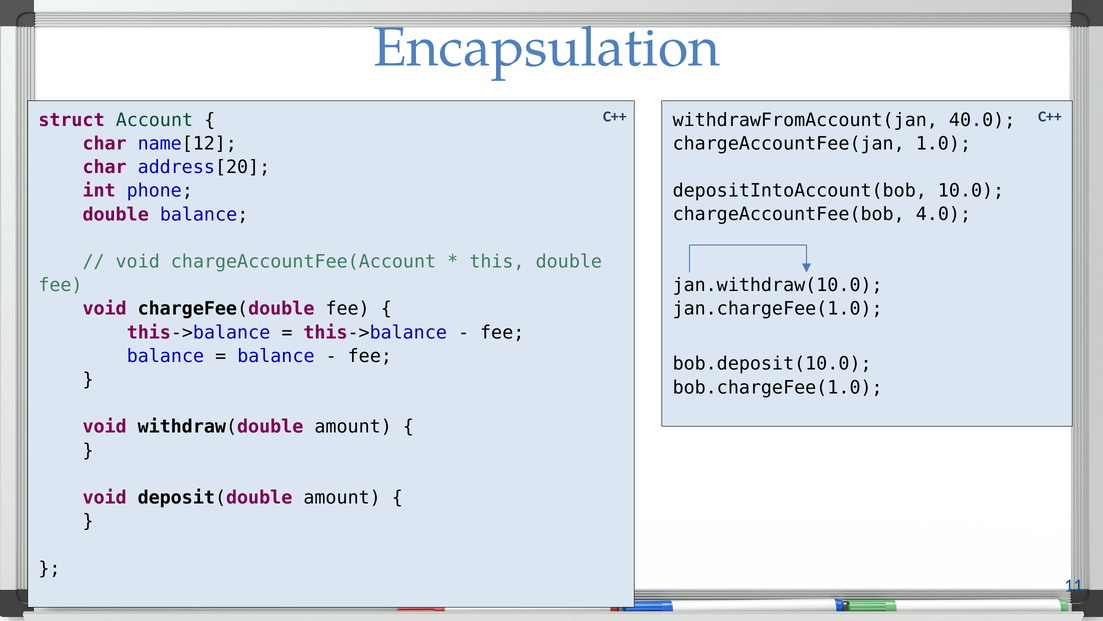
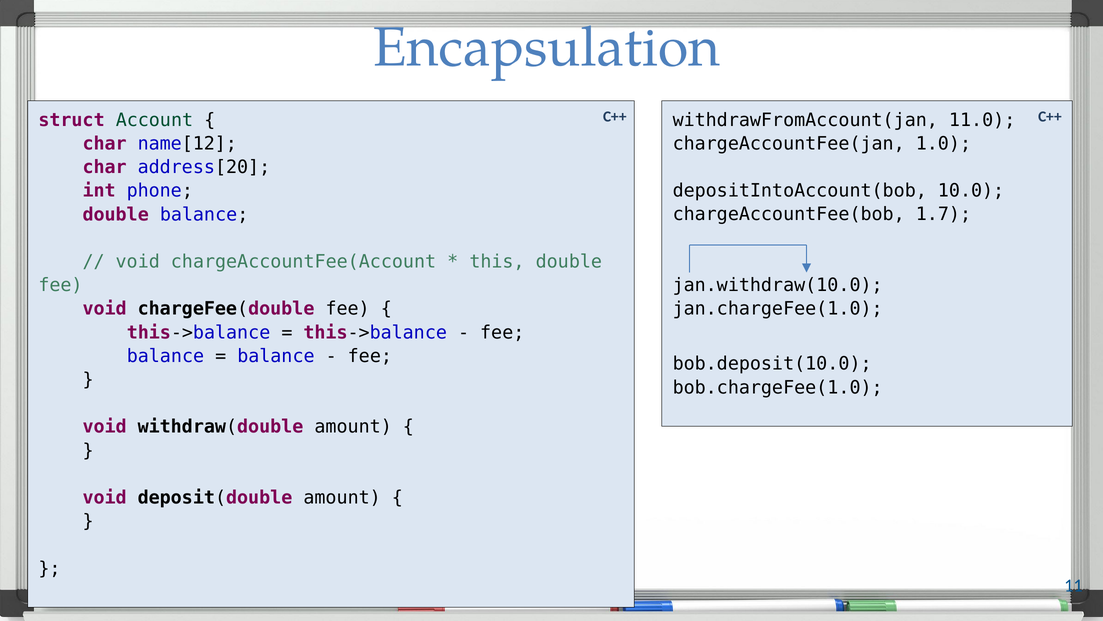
40.0: 40.0 -> 11.0
4.0: 4.0 -> 1.7
